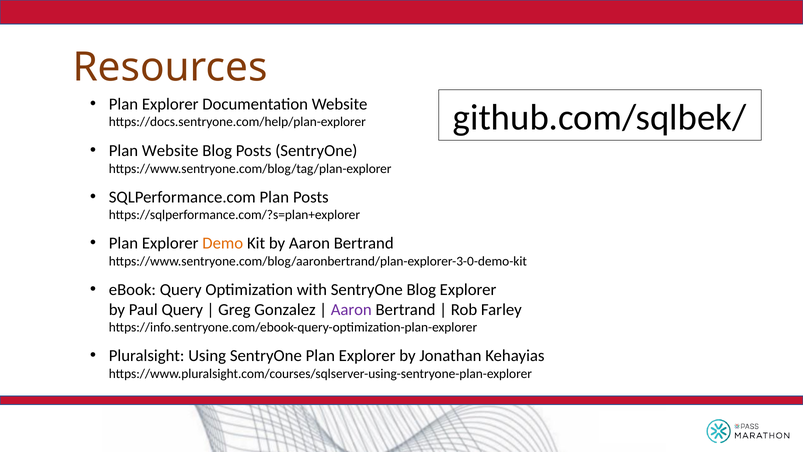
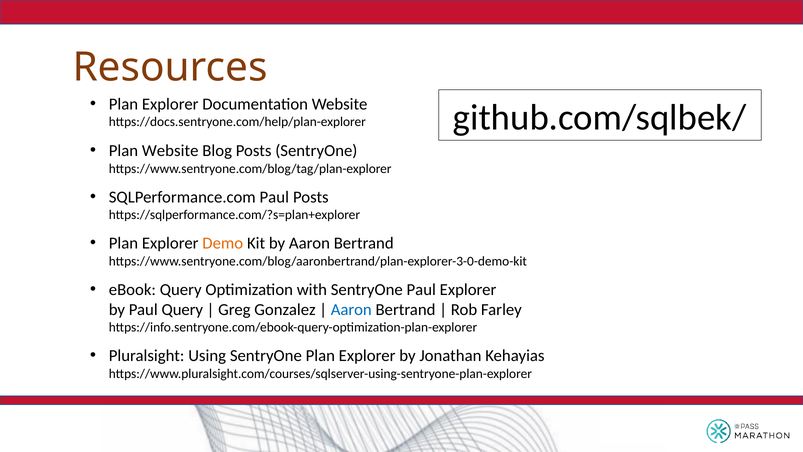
SQLPerformance.com Plan: Plan -> Paul
SentryOne Blog: Blog -> Paul
Aaron at (351, 309) colour: purple -> blue
